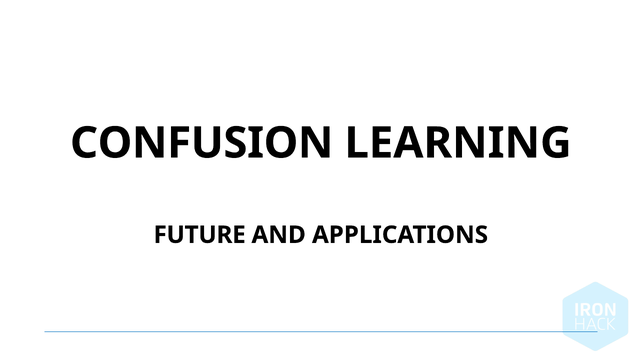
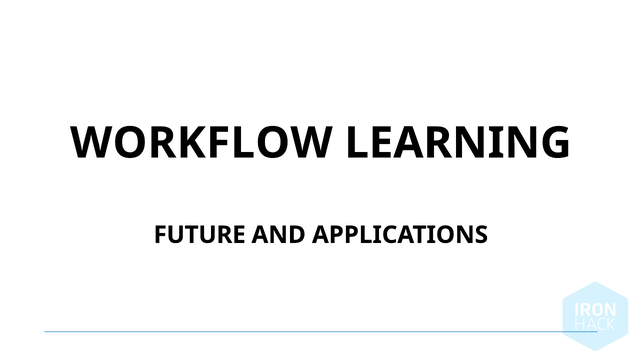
CONFUSION: CONFUSION -> WORKFLOW
